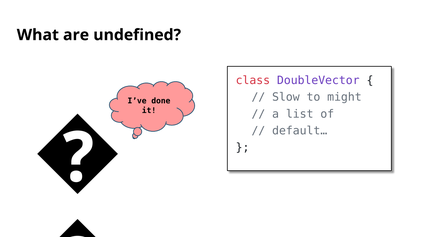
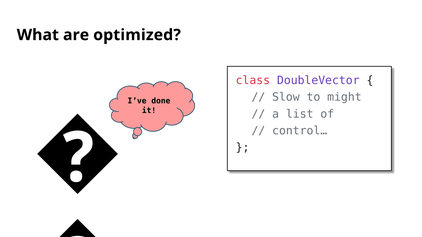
undefined: undefined -> optimized
default…: default… -> control…
